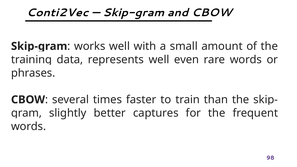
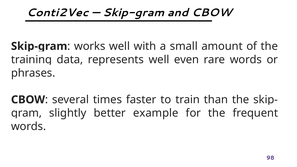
captures: captures -> example
